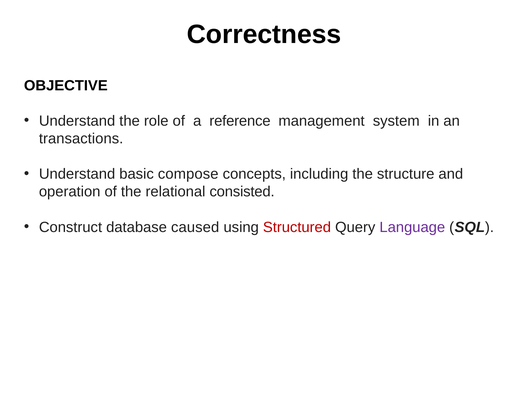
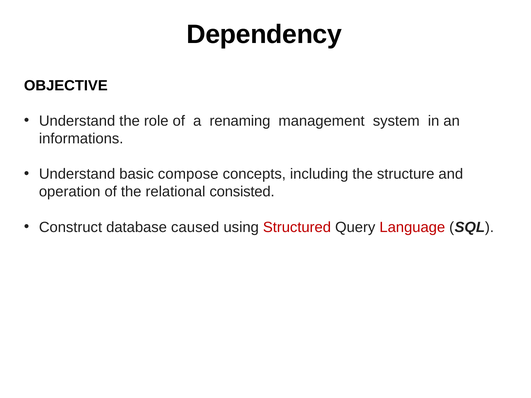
Correctness: Correctness -> Dependency
reference: reference -> renaming
transactions: transactions -> informations
Language colour: purple -> red
